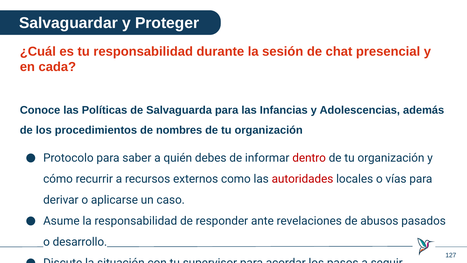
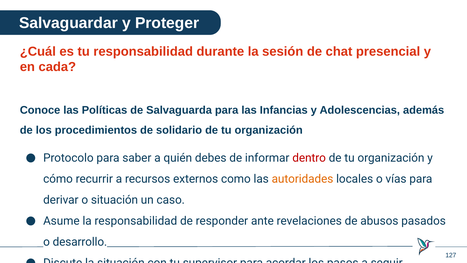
nombres: nombres -> solidario
autoridades colour: red -> orange
o aplicarse: aplicarse -> situación
